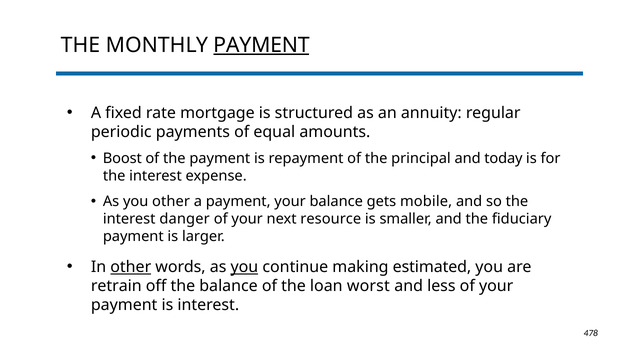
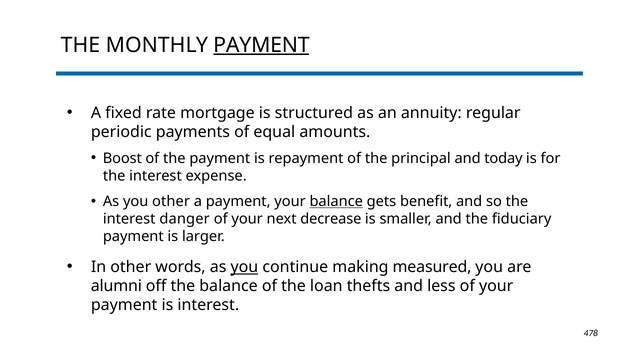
balance at (336, 202) underline: none -> present
mobile: mobile -> benefit
resource: resource -> decrease
other at (131, 267) underline: present -> none
estimated: estimated -> measured
retrain: retrain -> alumni
worst: worst -> thefts
